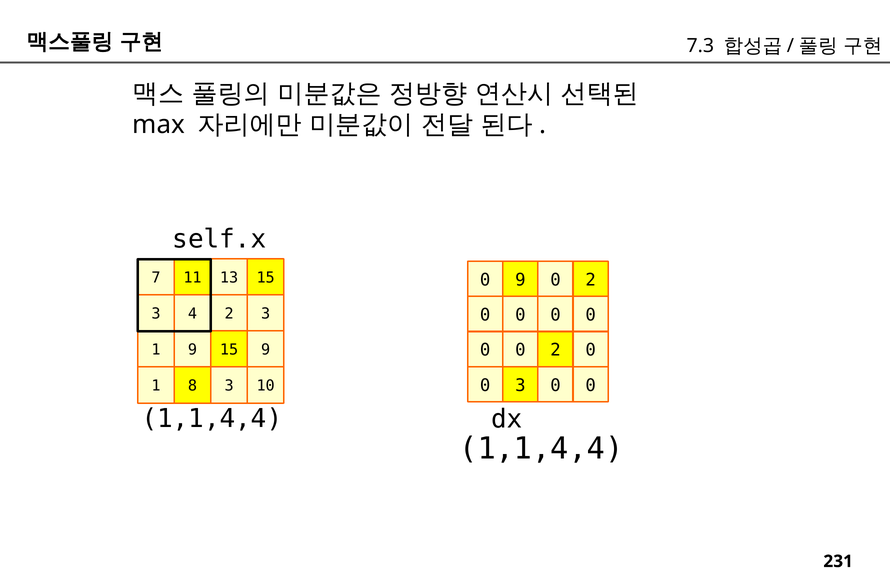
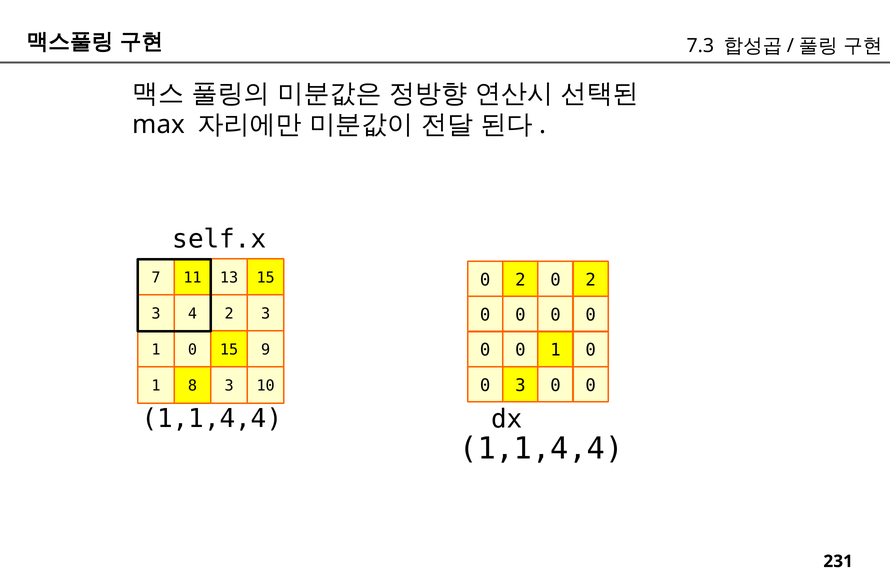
9 at (520, 280): 9 -> 2
0 0 2: 2 -> 1
9 at (193, 350): 9 -> 0
